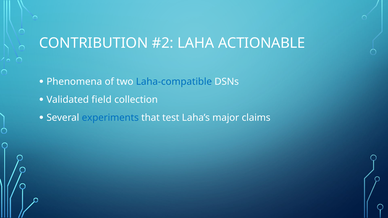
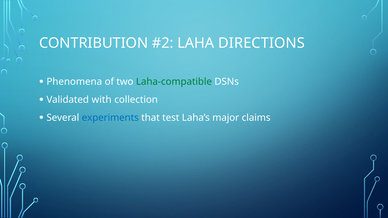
ACTIONABLE: ACTIONABLE -> DIRECTIONS
Laha-compatible colour: blue -> green
field: field -> with
